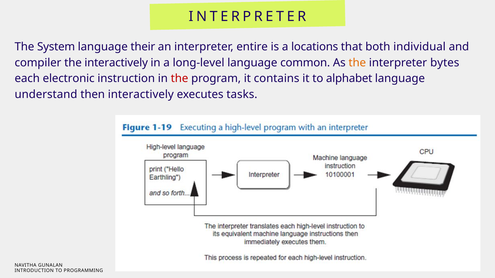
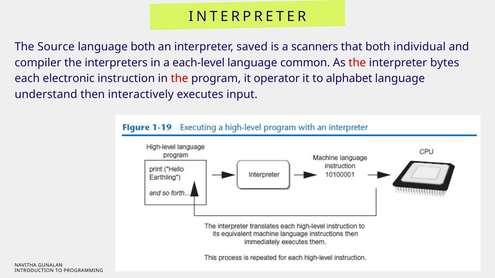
System: System -> Source
language their: their -> both
entire: entire -> saved
locations: locations -> scanners
the interactively: interactively -> interpreters
long-level: long-level -> each-level
the at (357, 63) colour: orange -> red
contains: contains -> operator
tasks: tasks -> input
